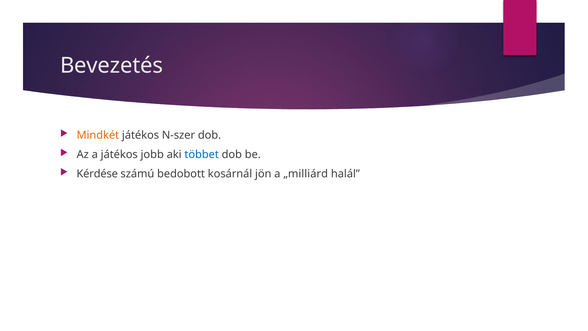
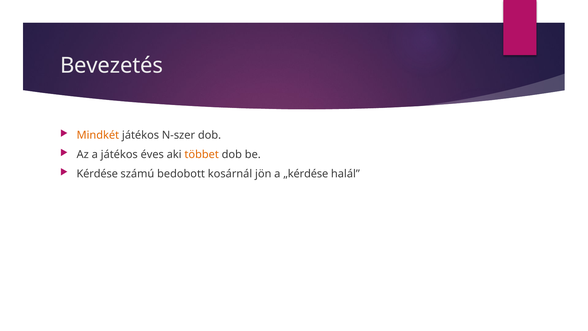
jobb: jobb -> éves
többet colour: blue -> orange
„milliárd: „milliárd -> „kérdése
